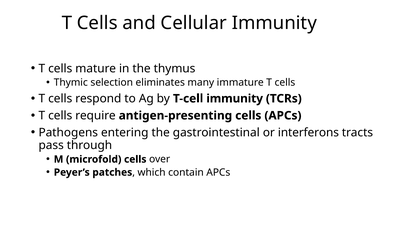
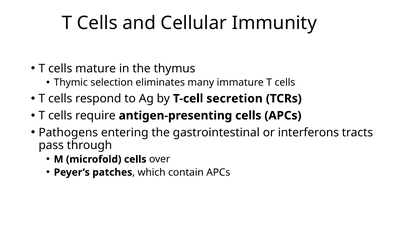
T-cell immunity: immunity -> secretion
